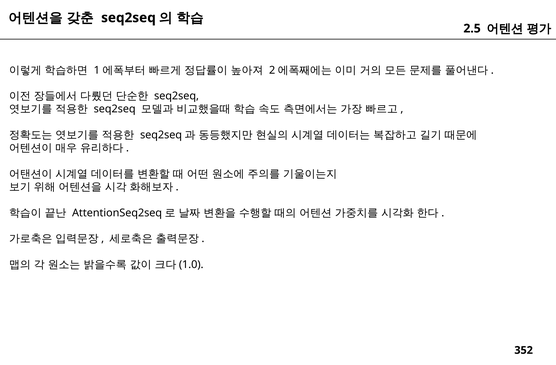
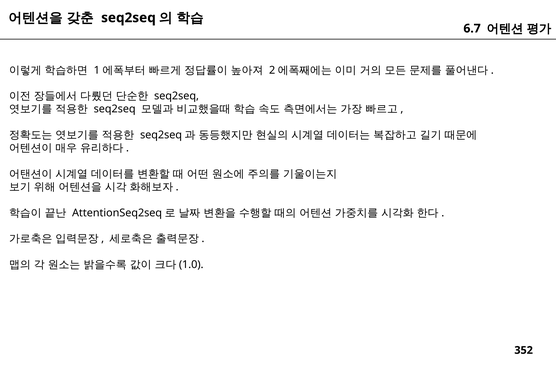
2.5: 2.5 -> 6.7
